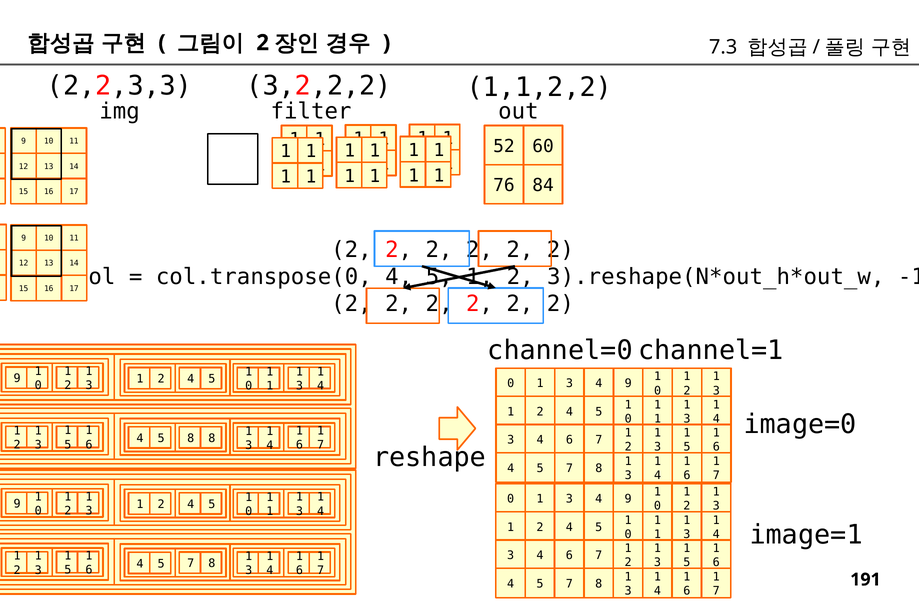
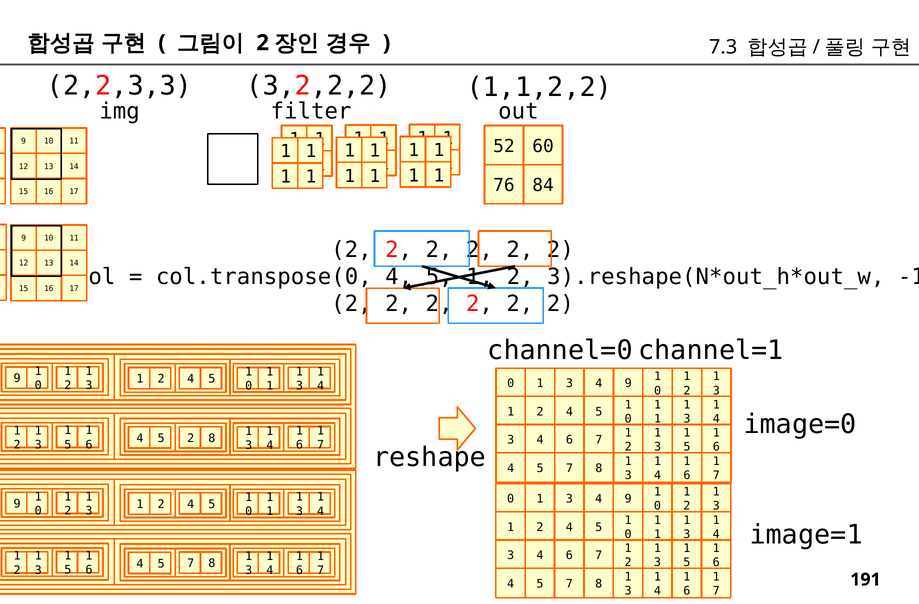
4 5 8: 8 -> 2
